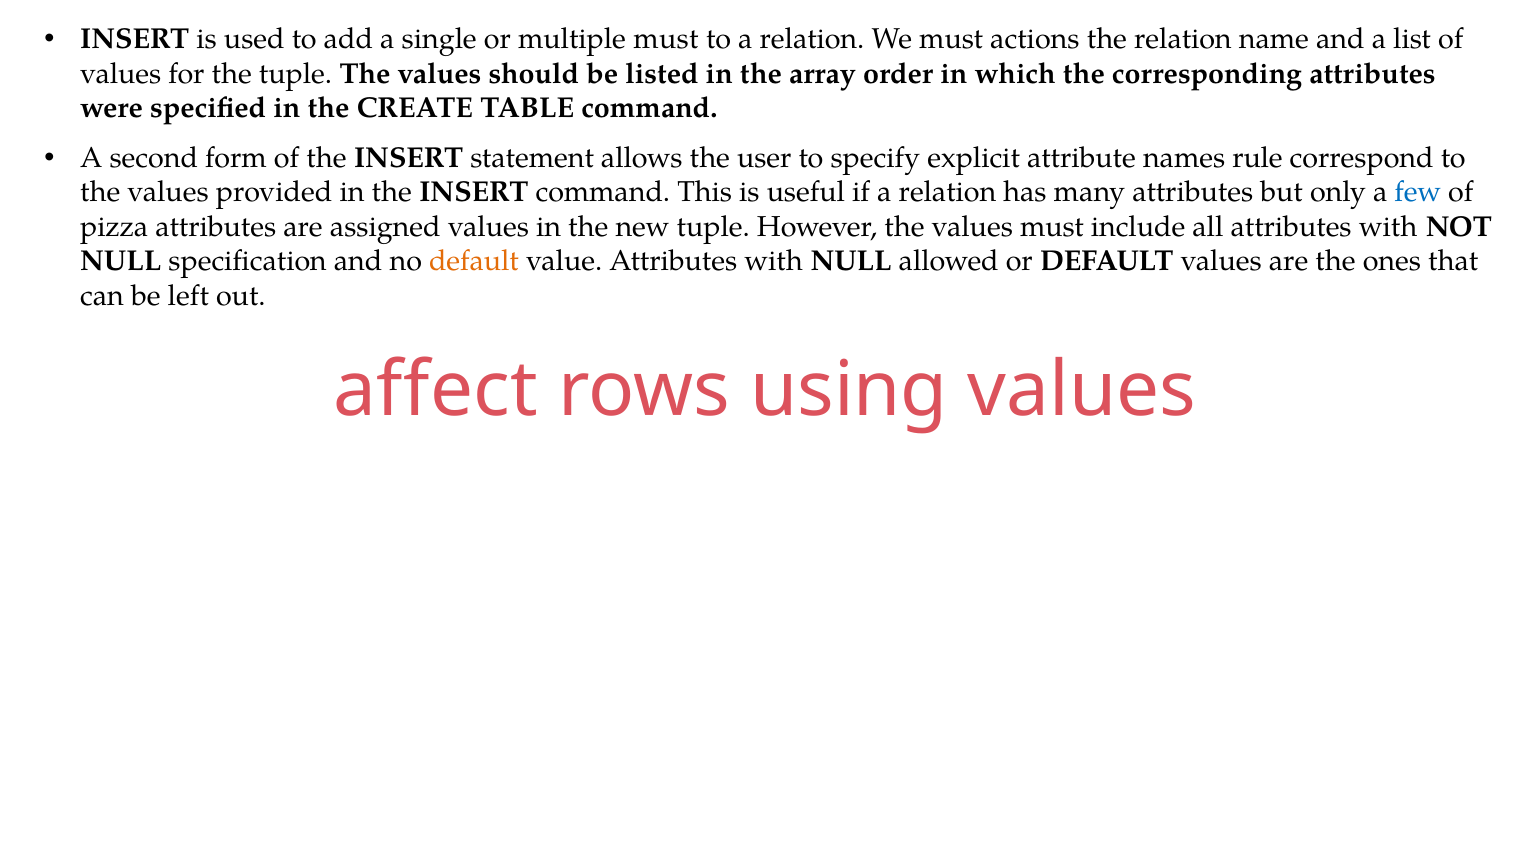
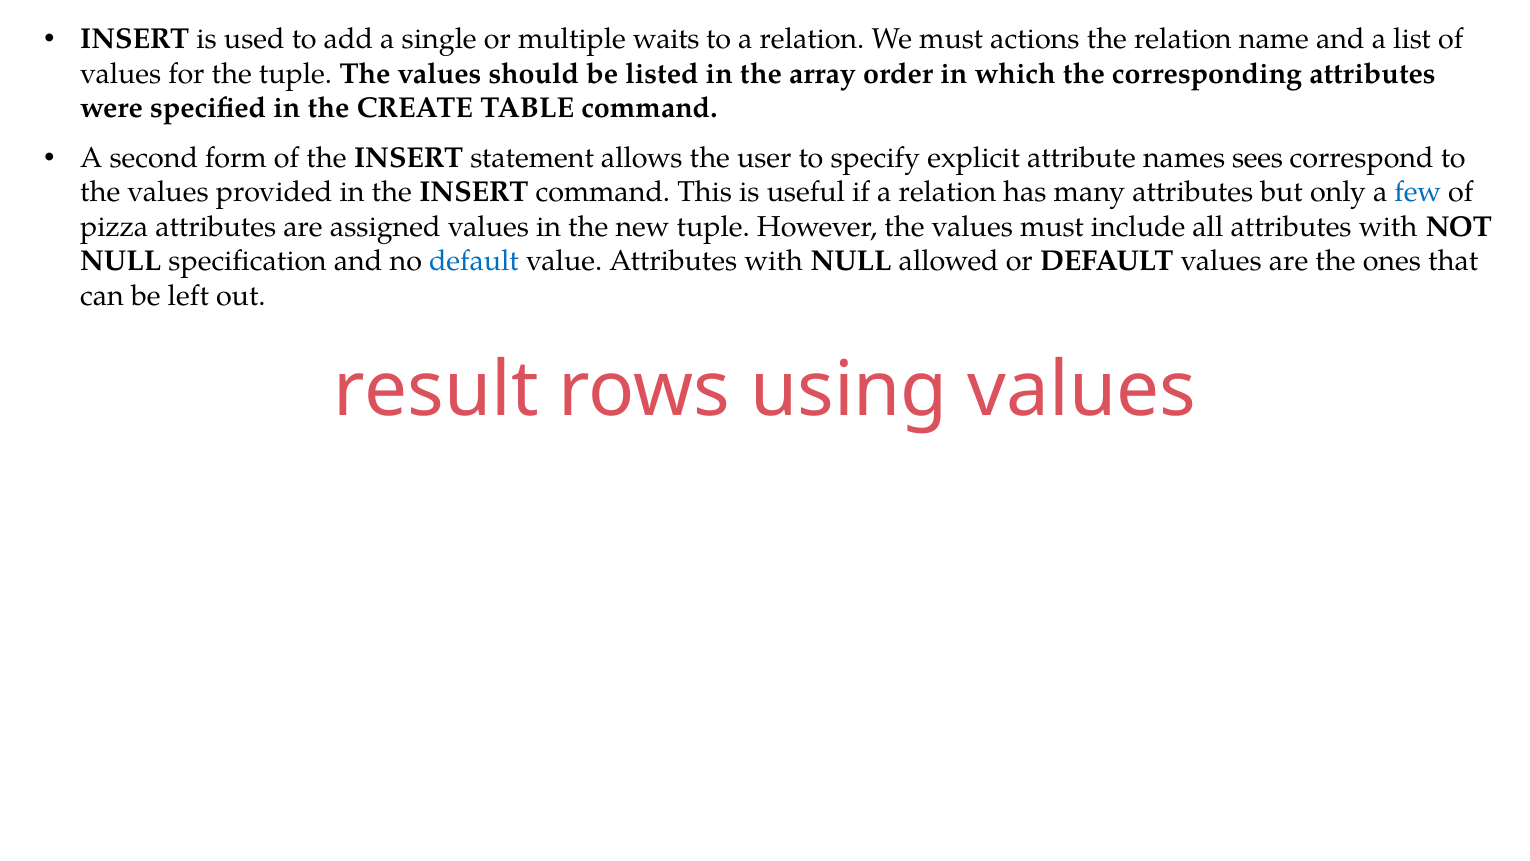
multiple must: must -> waits
rule: rule -> sees
default at (474, 261) colour: orange -> blue
affect: affect -> result
